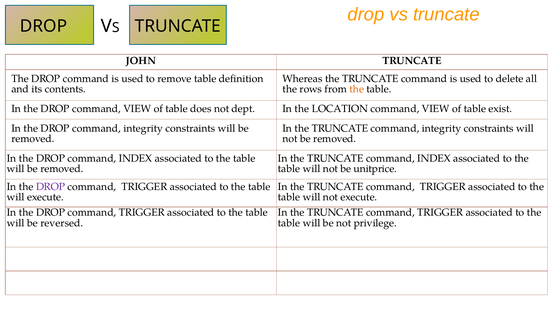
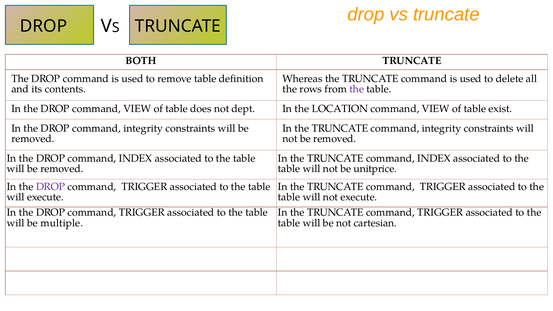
JOHN: JOHN -> BOTH
the at (357, 89) colour: orange -> purple
reversed: reversed -> multiple
privilege: privilege -> cartesian
